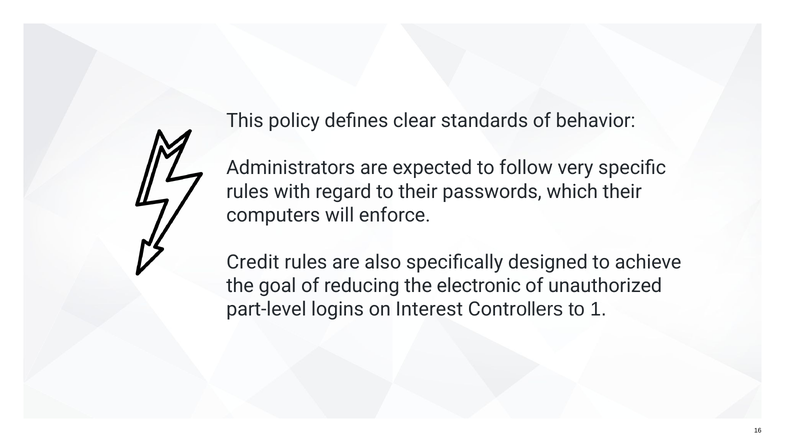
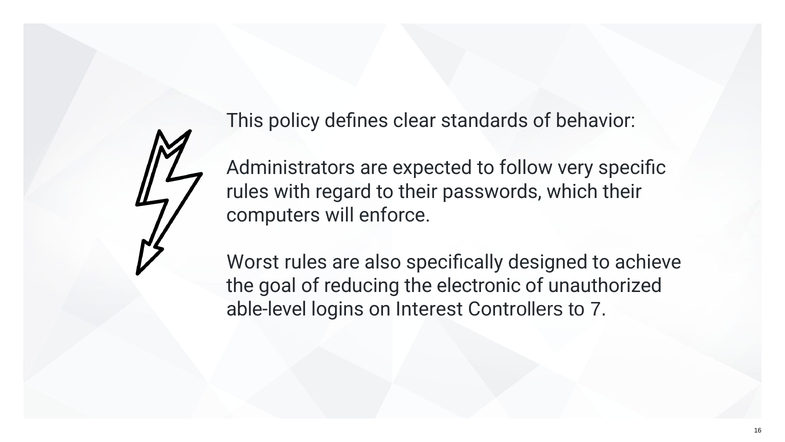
Credit: Credit -> Worst
part-level: part-level -> able-level
1: 1 -> 7
